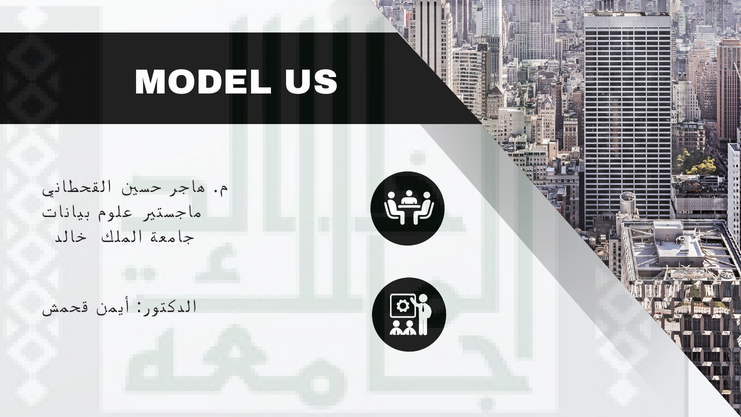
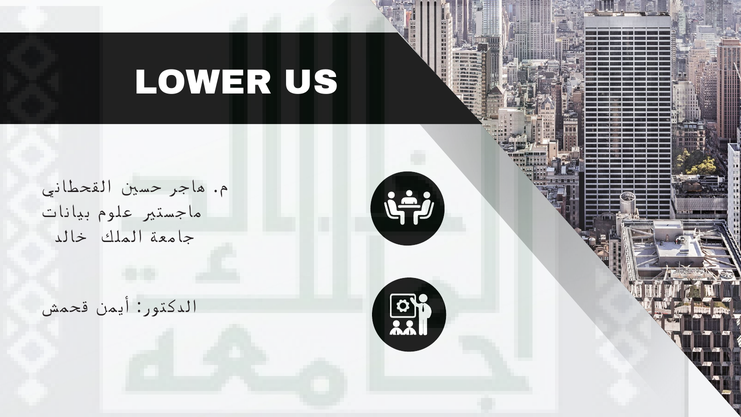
MODEL: MODEL -> LOWER
